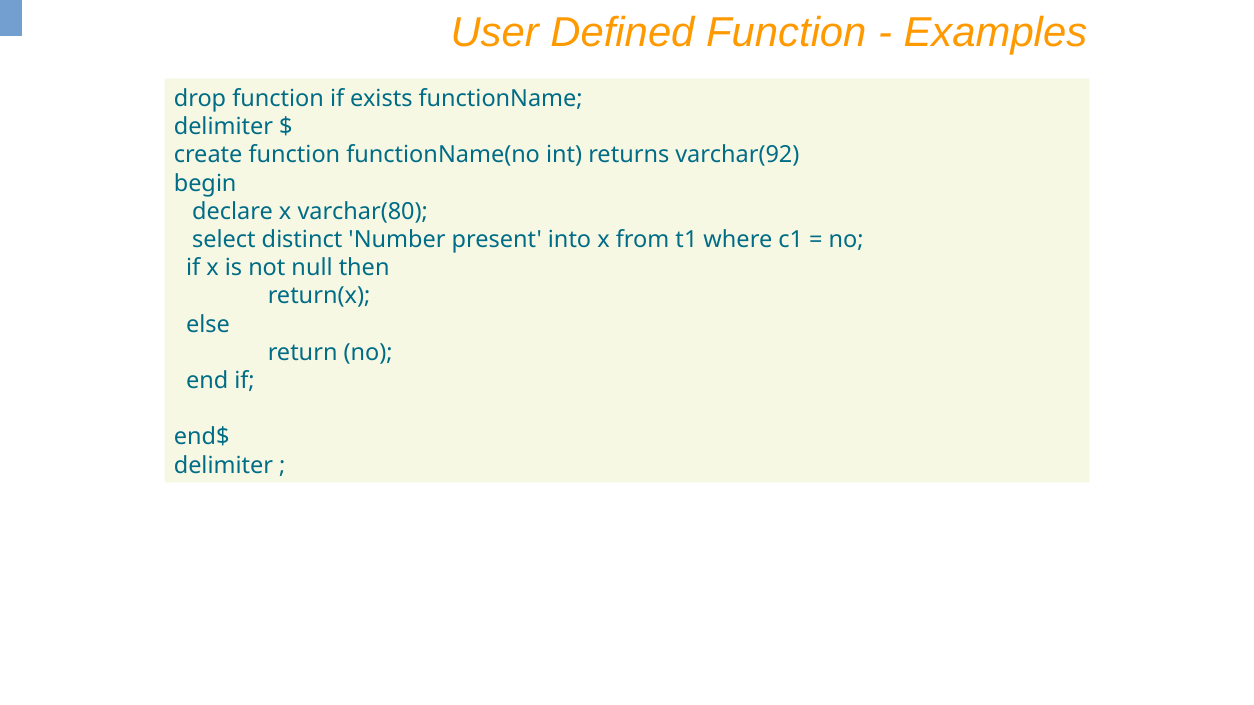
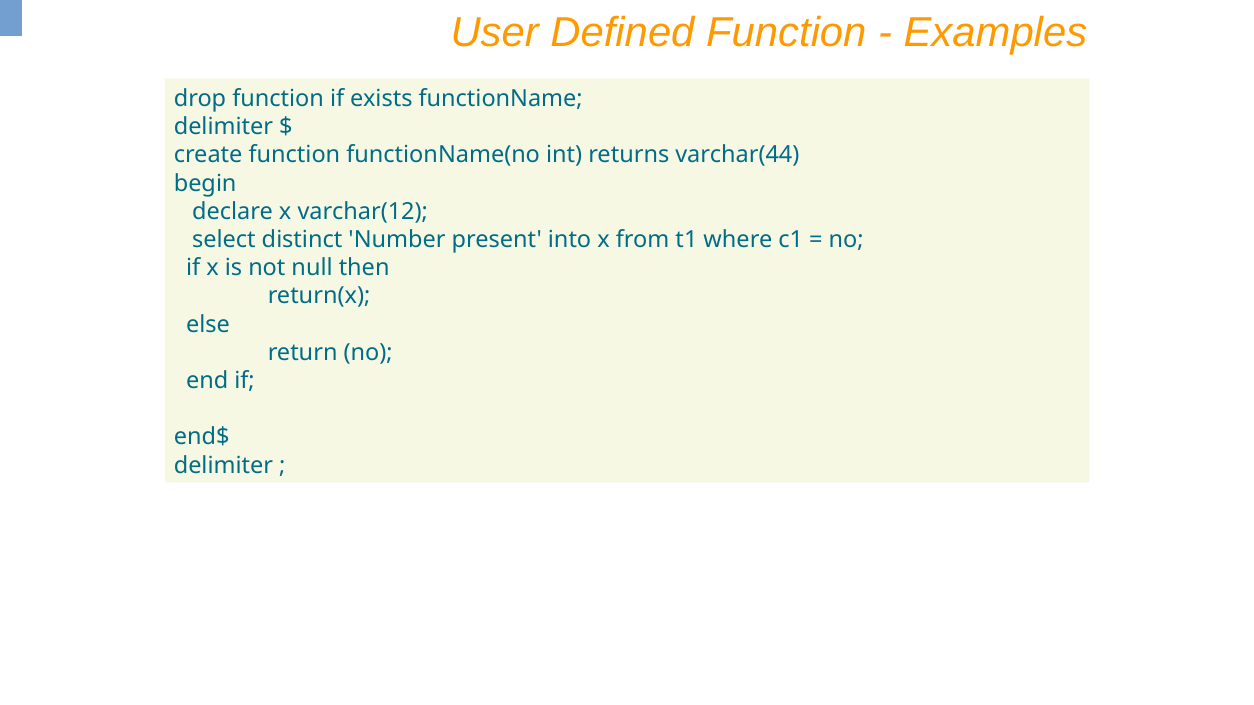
varchar(92: varchar(92 -> varchar(44
varchar(80: varchar(80 -> varchar(12
